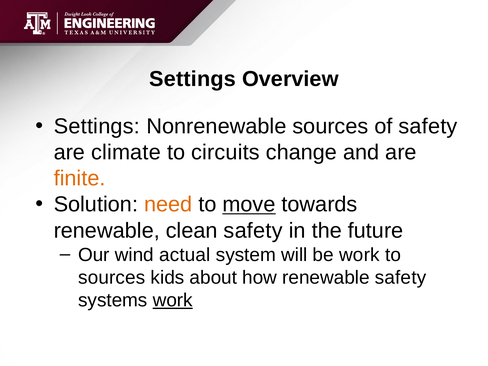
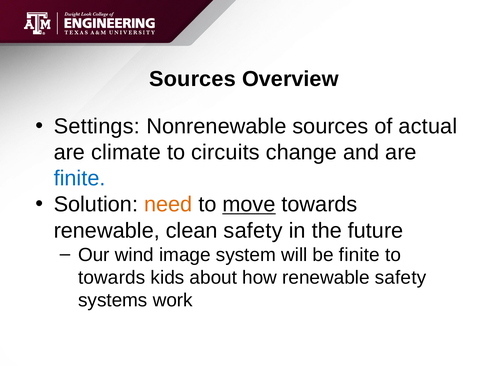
Settings at (193, 79): Settings -> Sources
of safety: safety -> actual
finite at (80, 178) colour: orange -> blue
actual: actual -> image
be work: work -> finite
sources at (112, 277): sources -> towards
work at (173, 300) underline: present -> none
